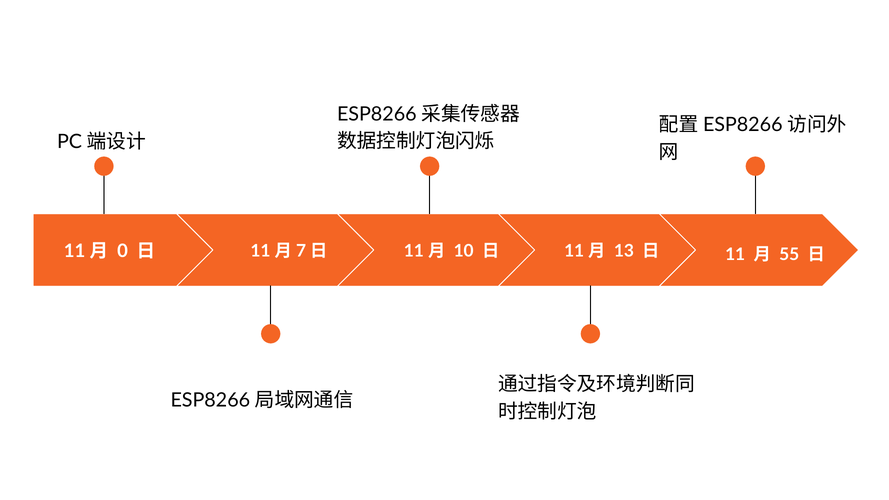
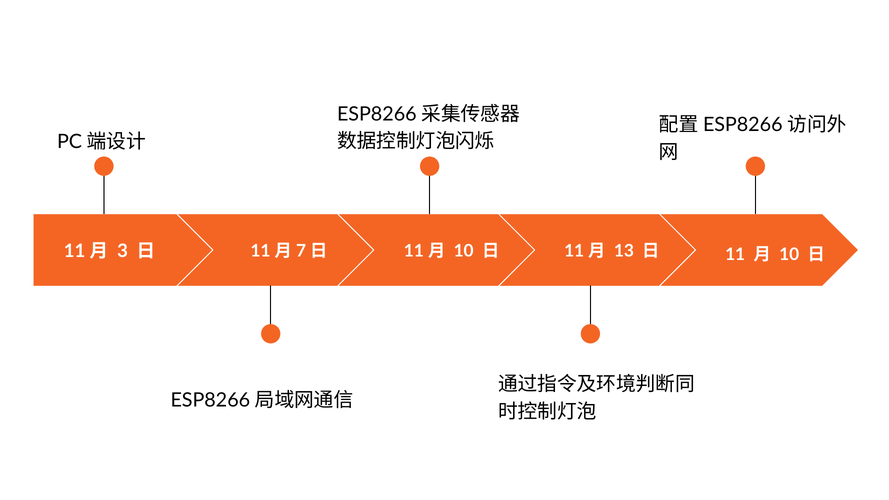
0: 0 -> 3
55 at (789, 255): 55 -> 10
